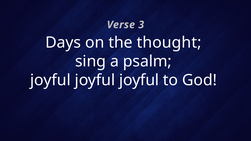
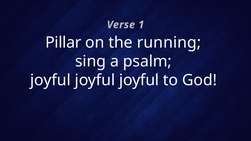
3: 3 -> 1
Days: Days -> Pillar
thought: thought -> running
